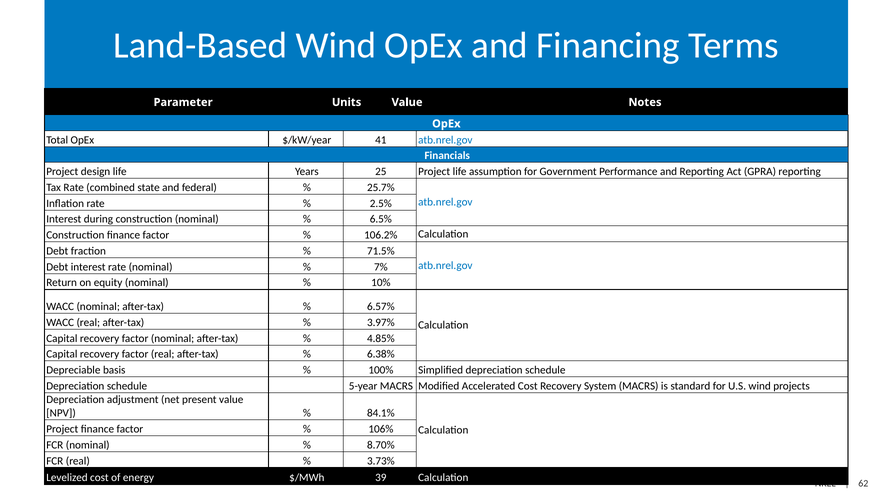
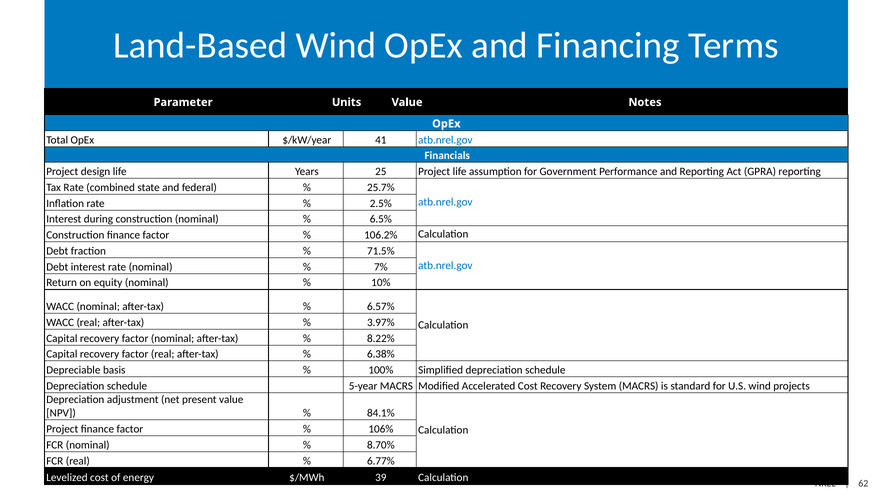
4.85%: 4.85% -> 8.22%
3.73%: 3.73% -> 6.77%
